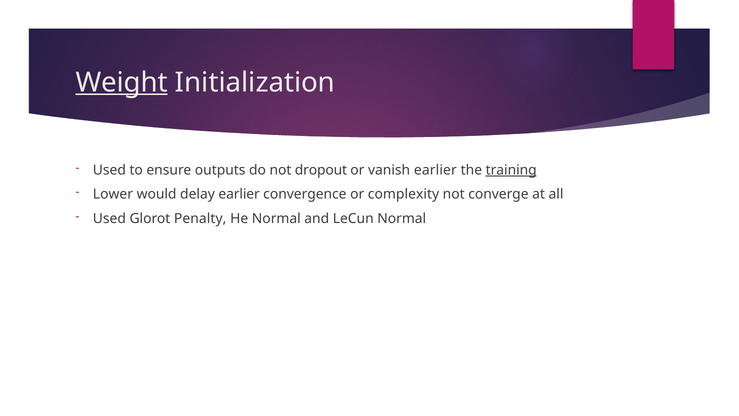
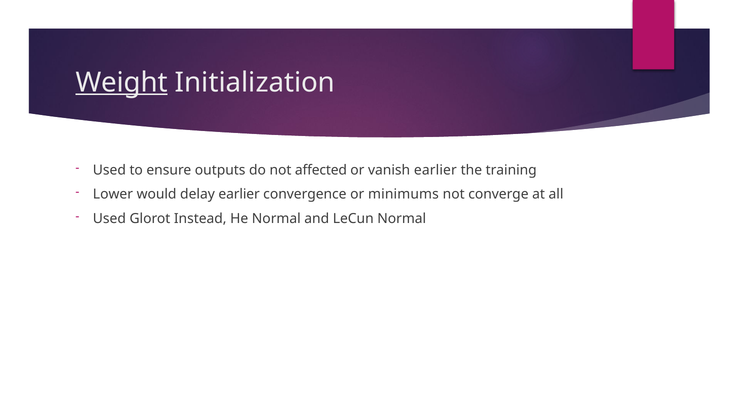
dropout: dropout -> affected
training underline: present -> none
complexity: complexity -> minimums
Penalty: Penalty -> Instead
